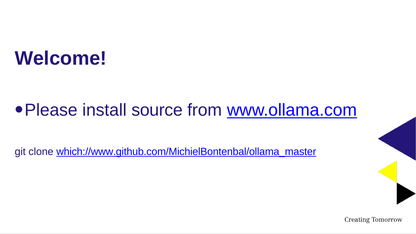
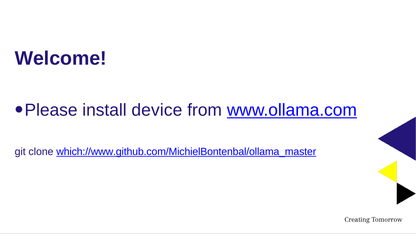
source: source -> device
